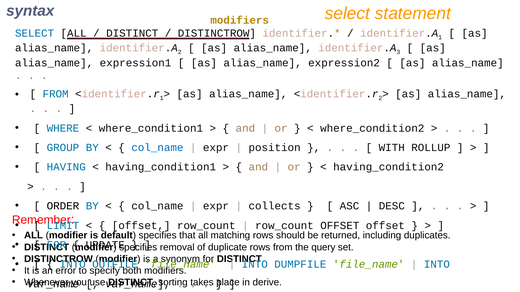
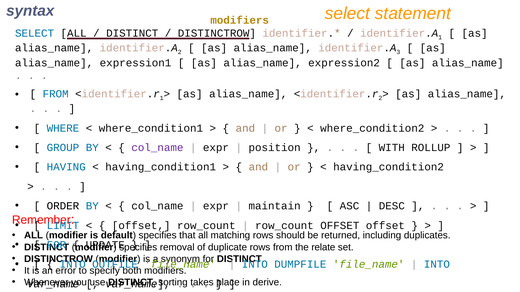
col_name at (157, 148) colour: blue -> purple
collects: collects -> maintain
query: query -> relate
